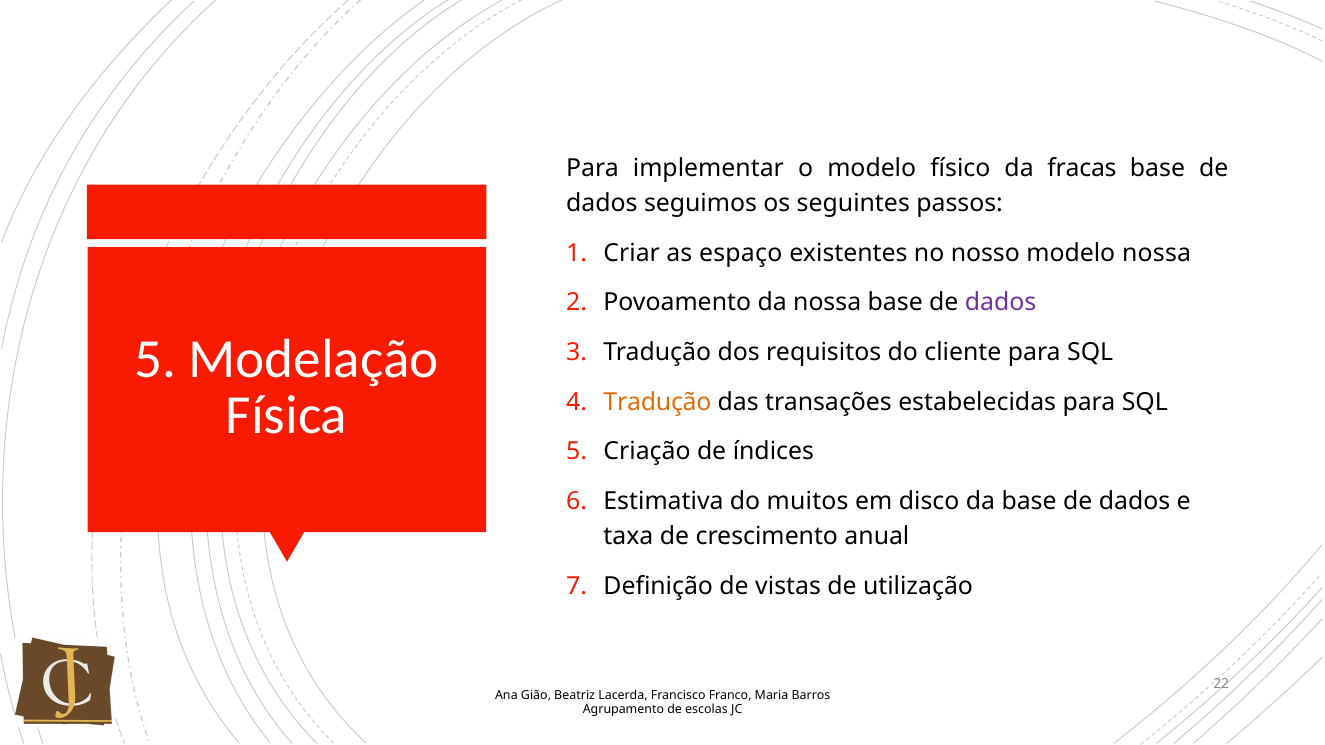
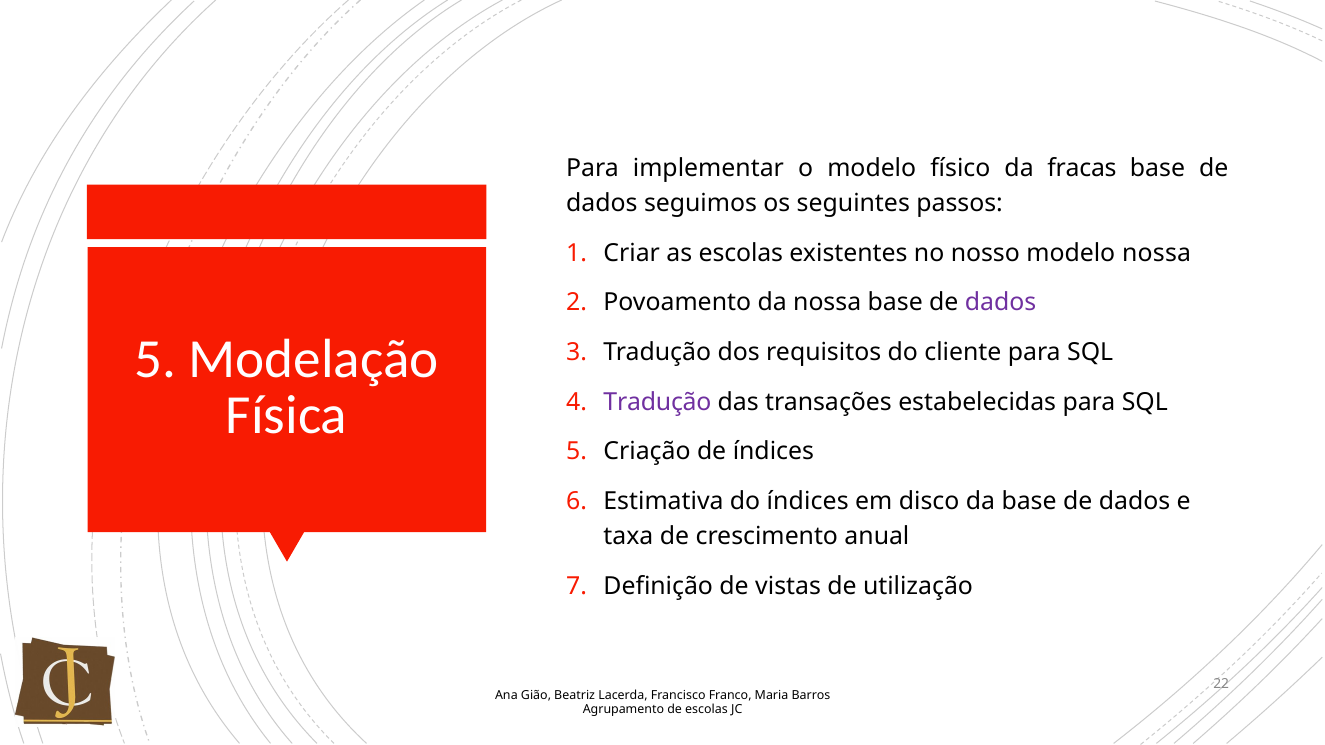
as espaço: espaço -> escolas
Tradução at (657, 402) colour: orange -> purple
do muitos: muitos -> índices
